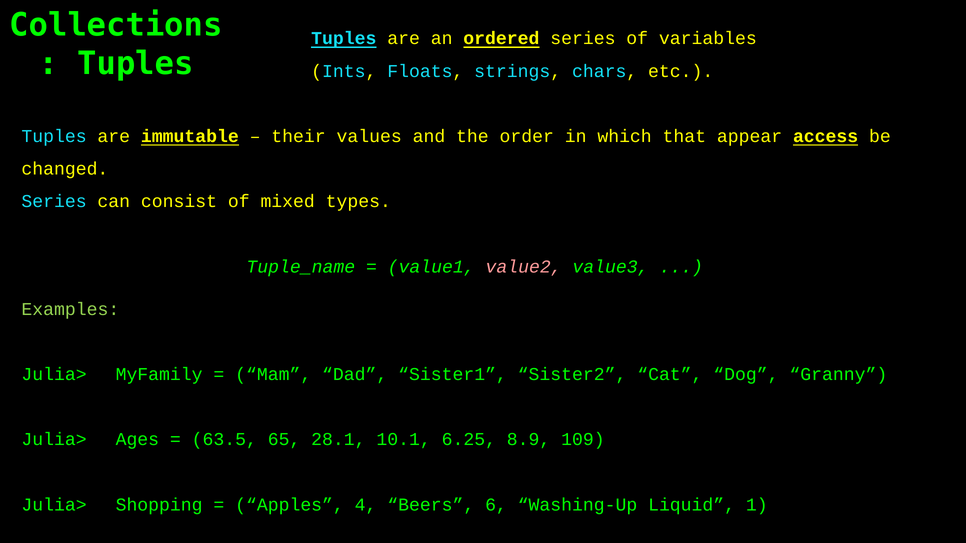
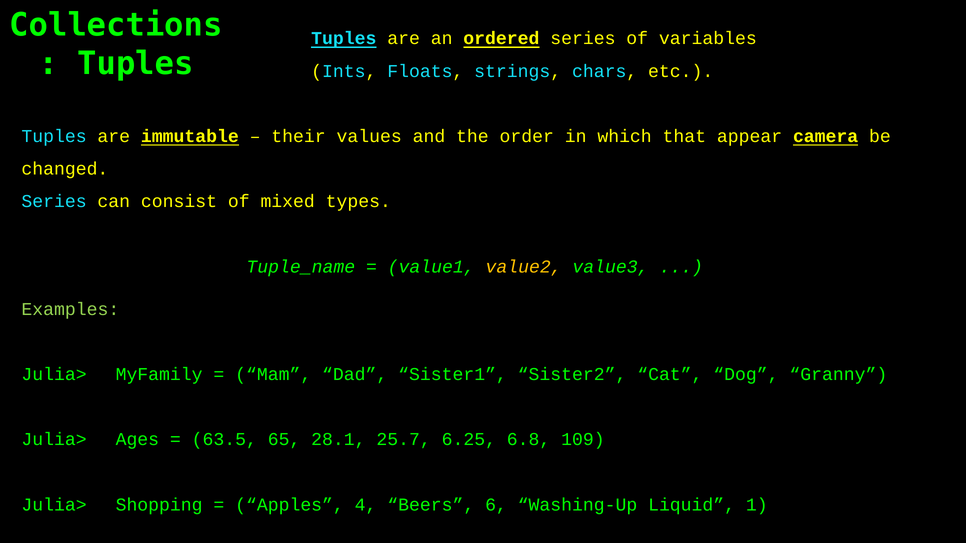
access: access -> camera
value2 colour: pink -> yellow
10.1: 10.1 -> 25.7
8.9: 8.9 -> 6.8
